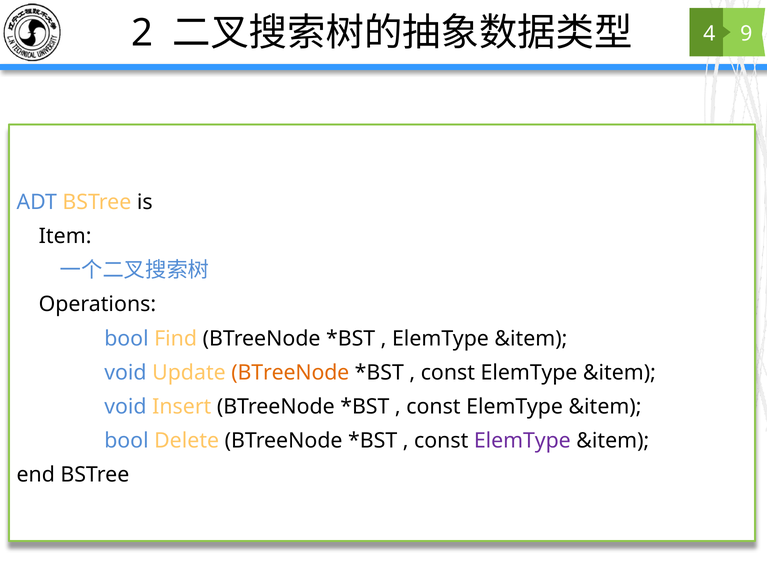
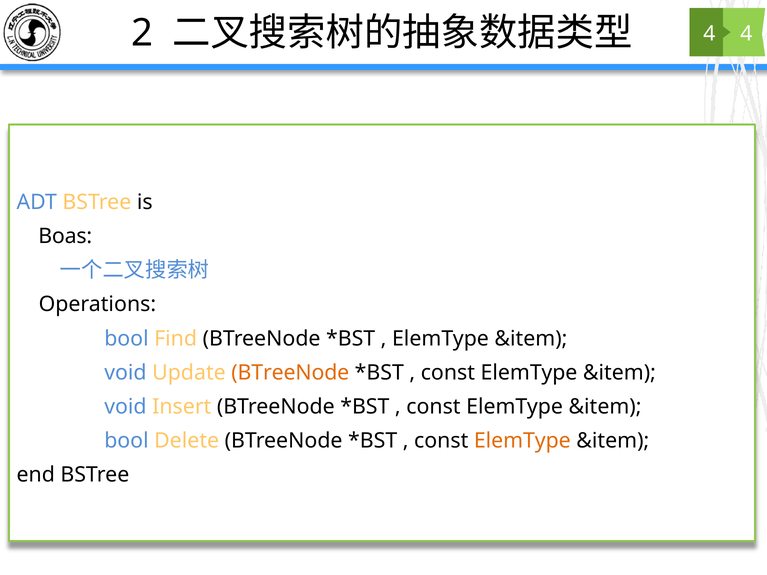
9 at (746, 34): 9 -> 4
Item: Item -> Boas
ElemType at (522, 441) colour: purple -> orange
